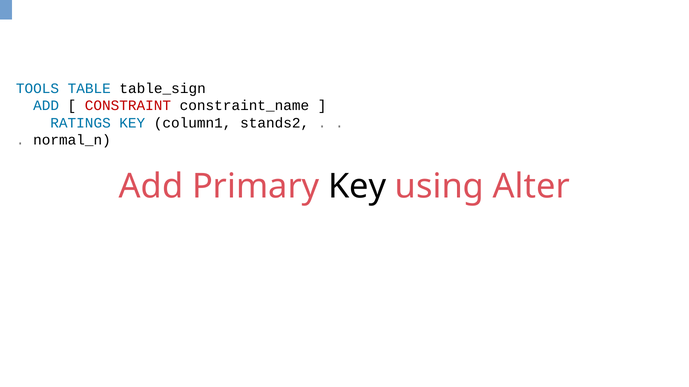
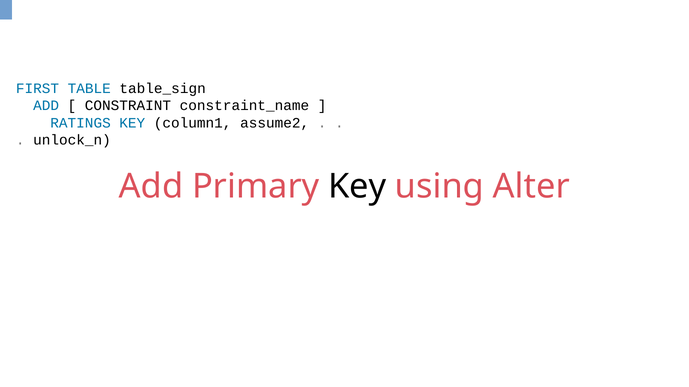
TOOLS: TOOLS -> FIRST
CONSTRAINT colour: red -> black
stands2: stands2 -> assume2
normal_n: normal_n -> unlock_n
